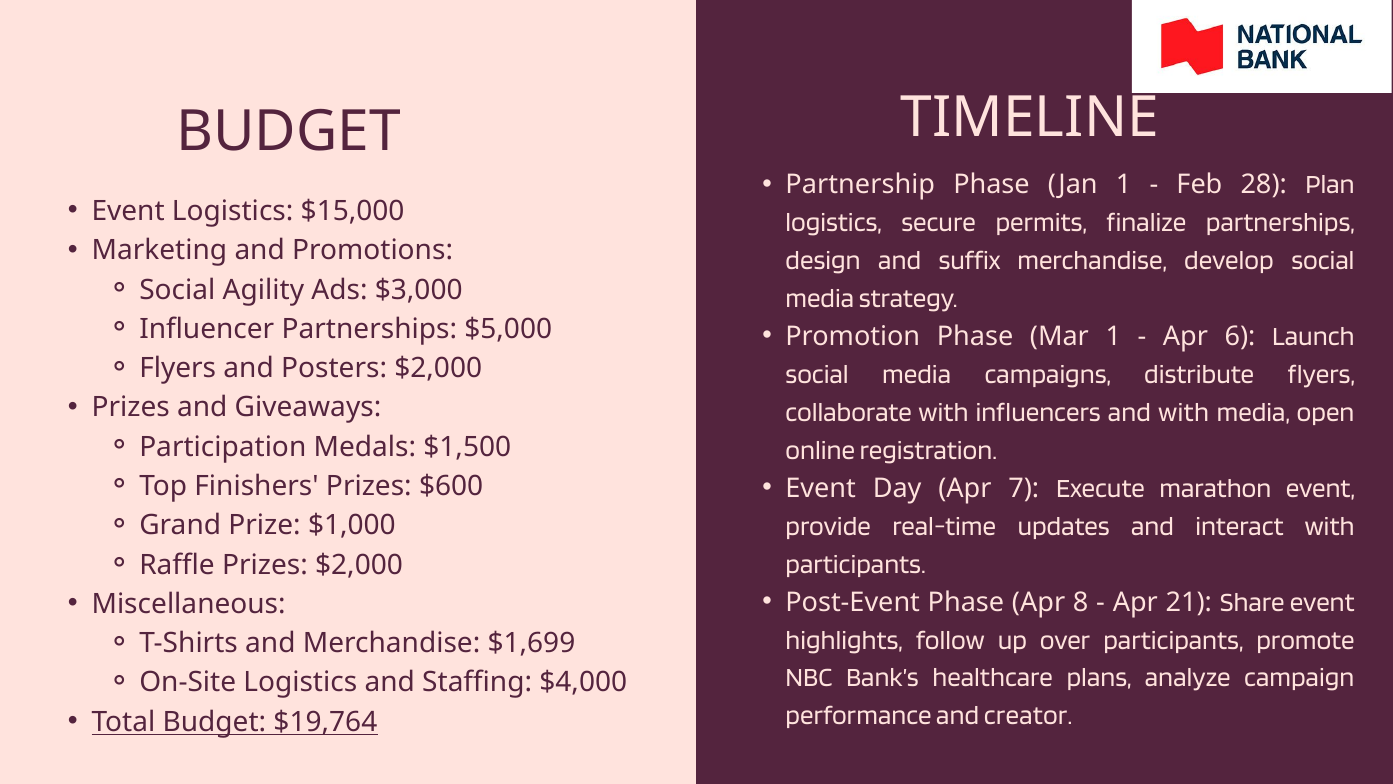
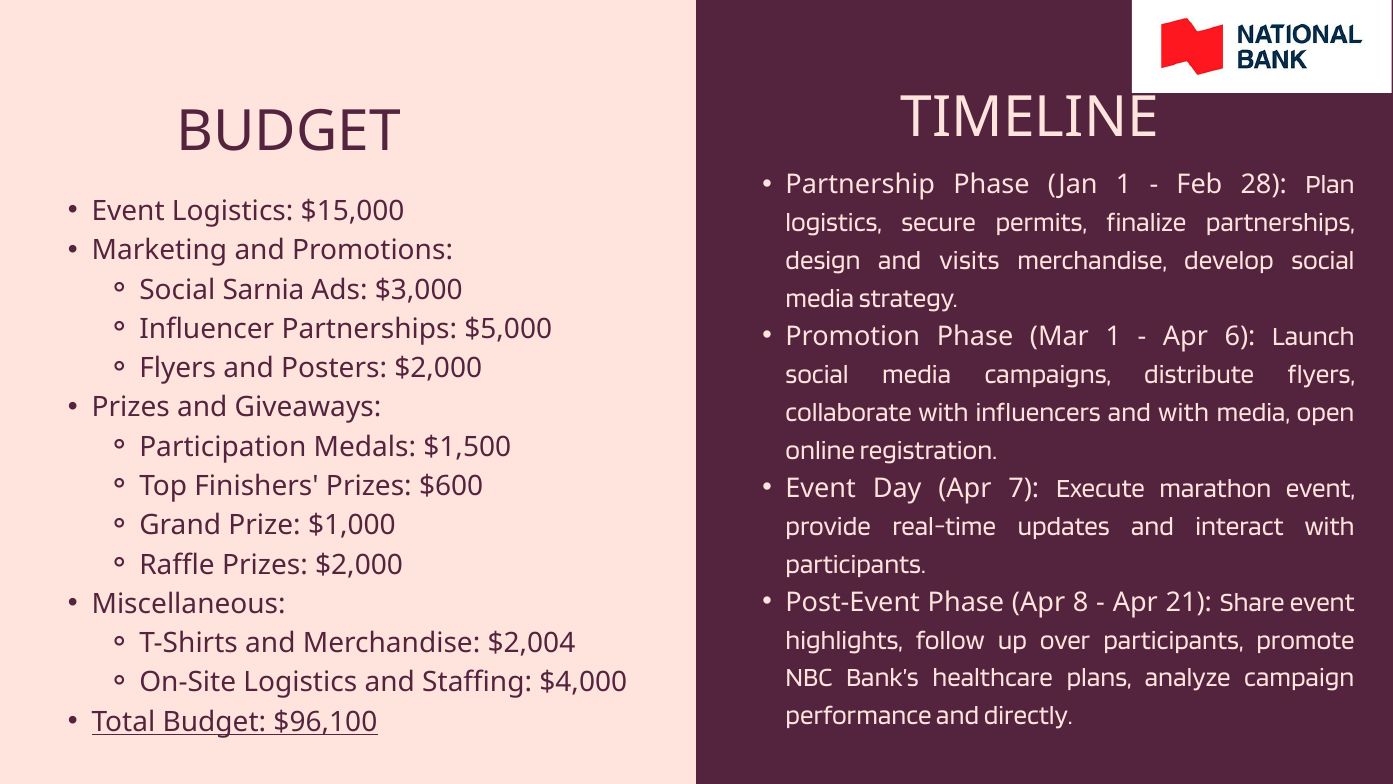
suffix: suffix -> visits
Agility: Agility -> Sarnia
$1,699: $1,699 -> $2,004
creator: creator -> directly
$19,764: $19,764 -> $96,100
